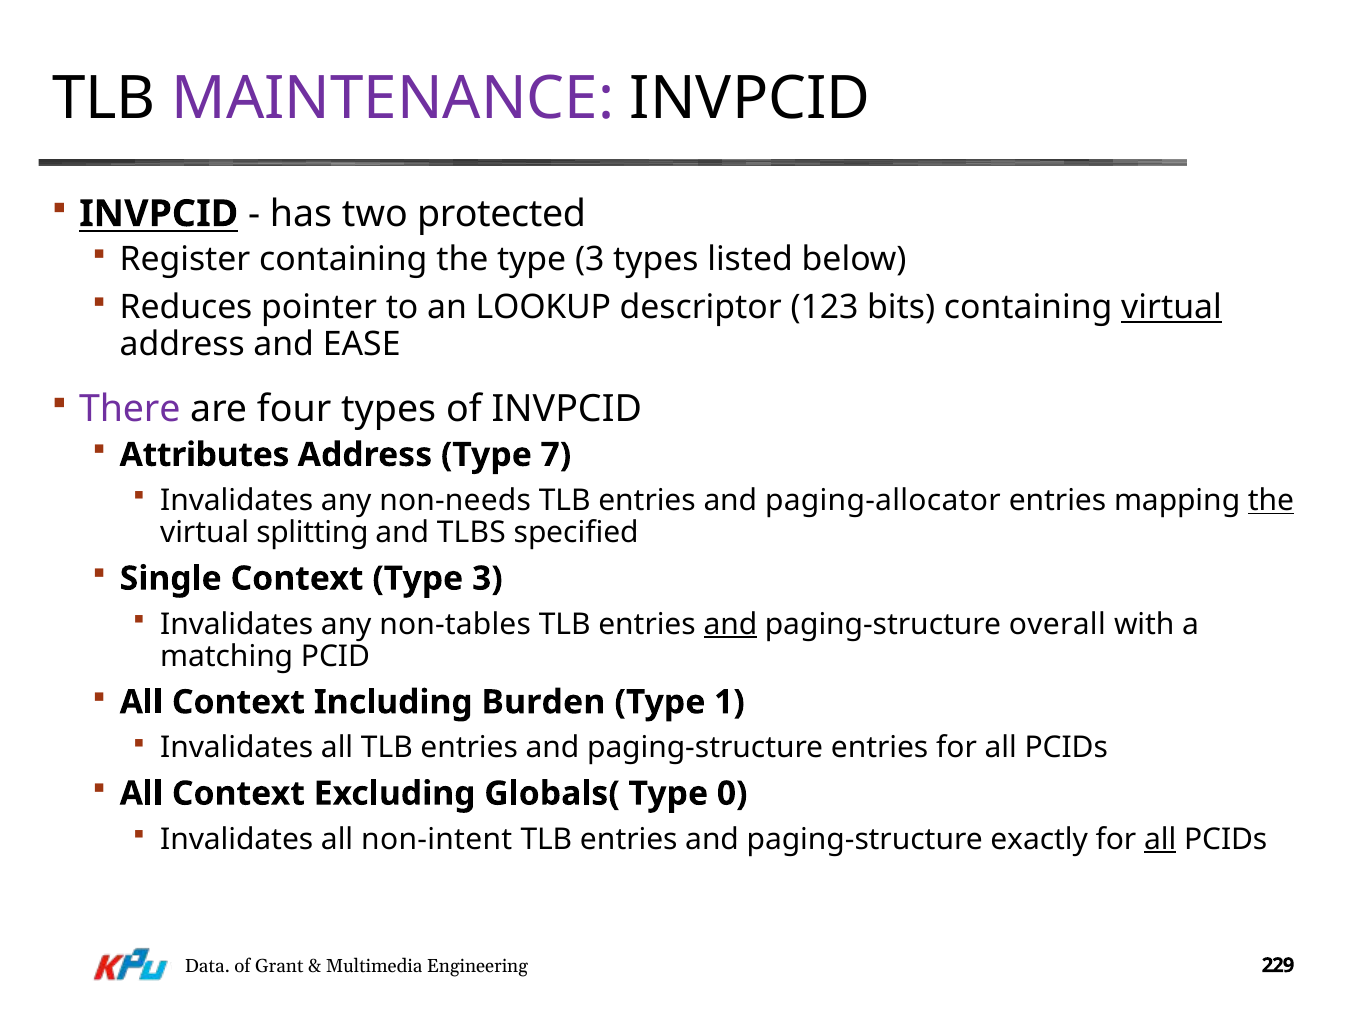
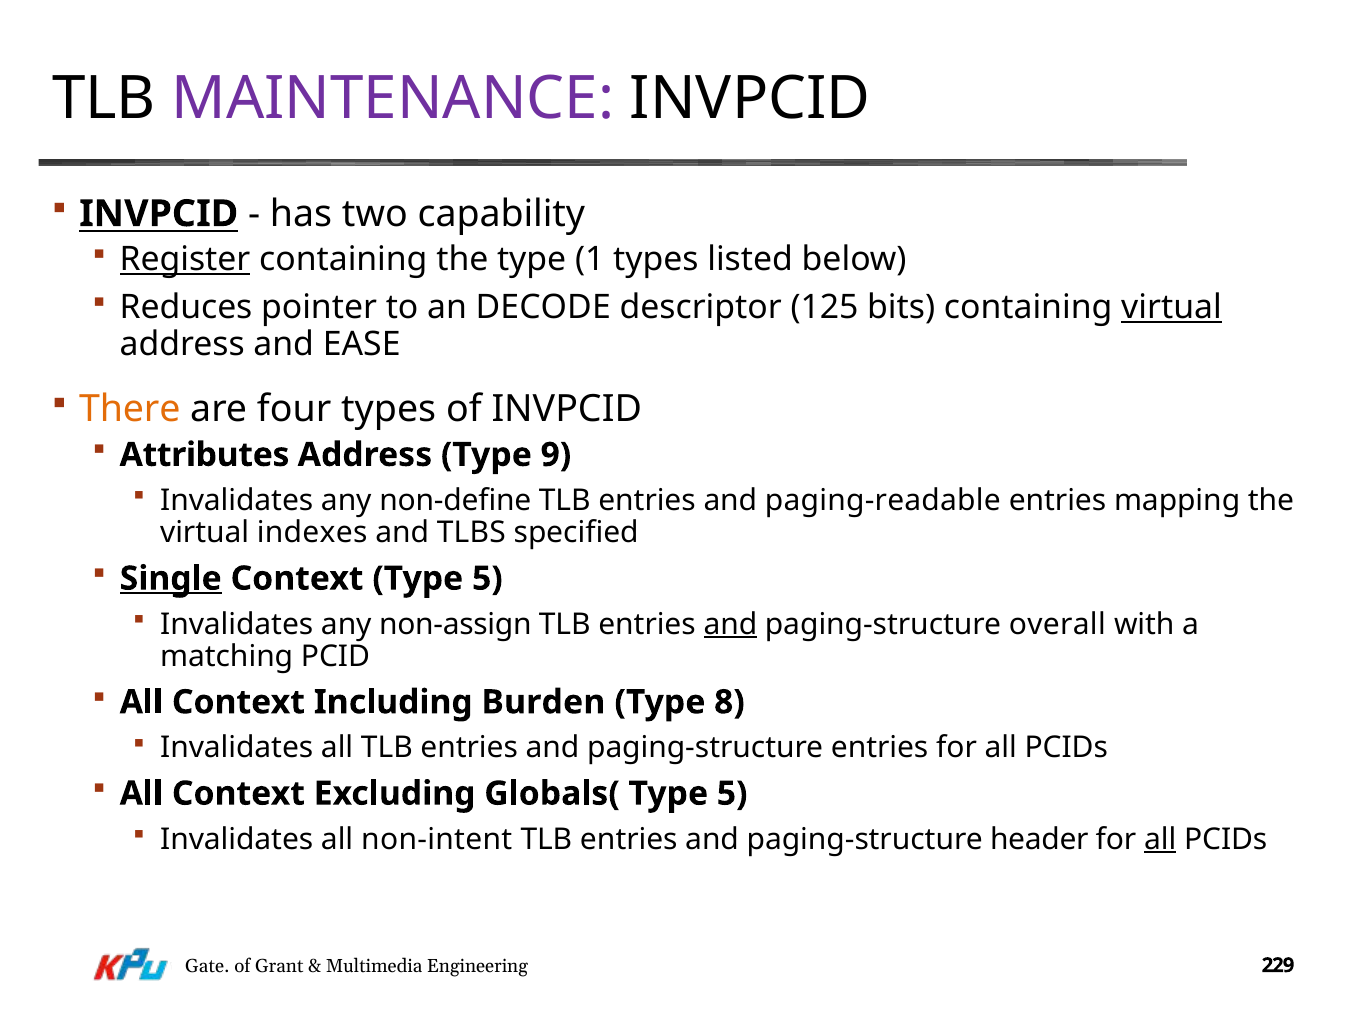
protected: protected -> capability
Register underline: none -> present
the type 3: 3 -> 1
LOOKUP: LOOKUP -> DECODE
123: 123 -> 125
There colour: purple -> orange
7: 7 -> 9
non-needs: non-needs -> non-define
paging-allocator: paging-allocator -> paging-readable
the at (1271, 501) underline: present -> none
splitting: splitting -> indexes
Single underline: none -> present
Context Type 3: 3 -> 5
non-tables: non-tables -> non-assign
1: 1 -> 8
Globals( Type 0: 0 -> 5
exactly: exactly -> header
Data: Data -> Gate
